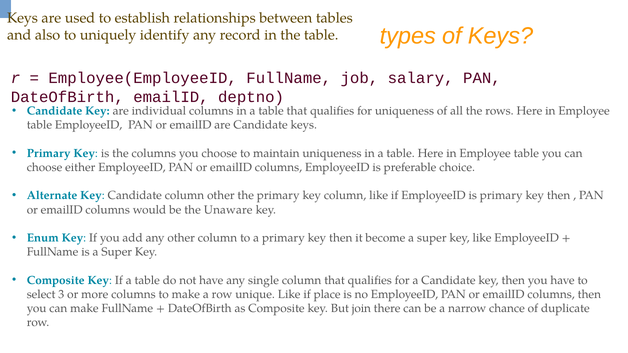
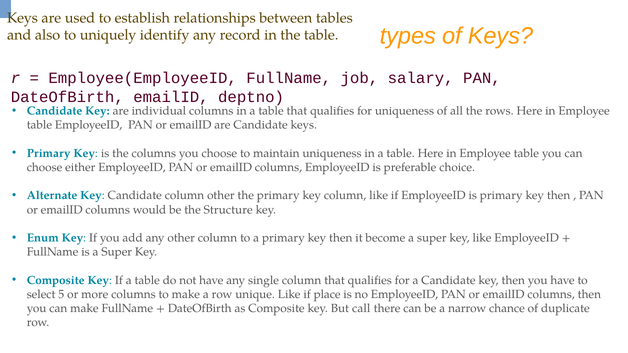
Unaware: Unaware -> Structure
3: 3 -> 5
join: join -> call
